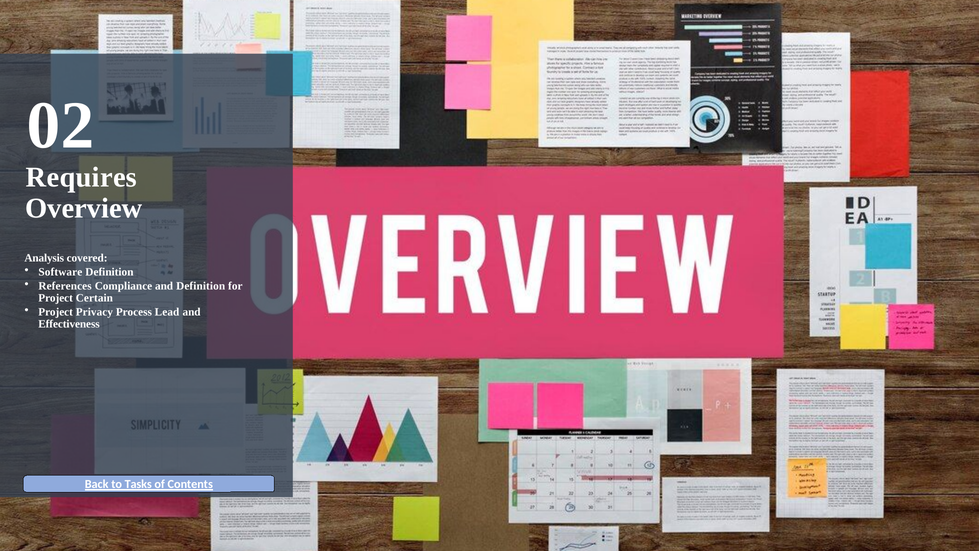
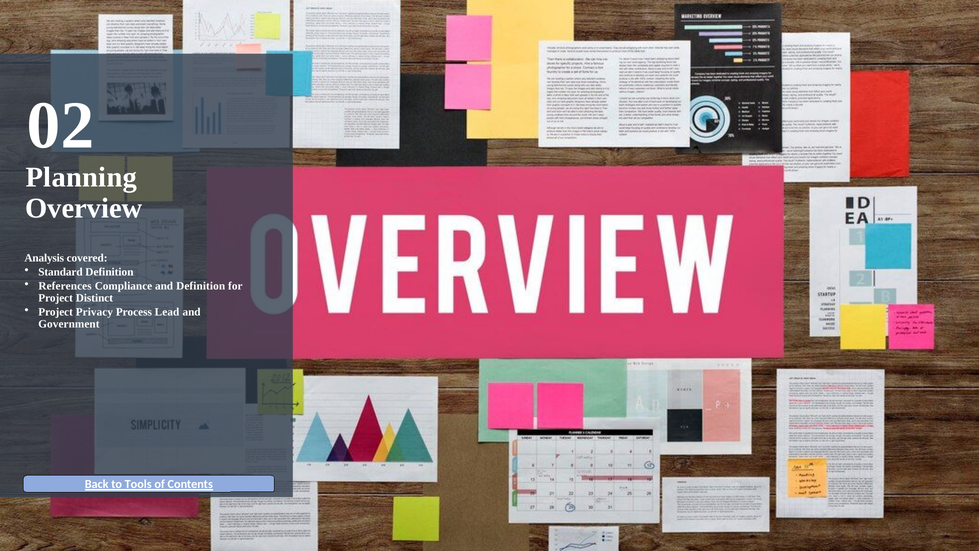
Requires: Requires -> Planning
Software: Software -> Standard
Certain: Certain -> Distinct
Effectiveness: Effectiveness -> Government
Tasks: Tasks -> Tools
